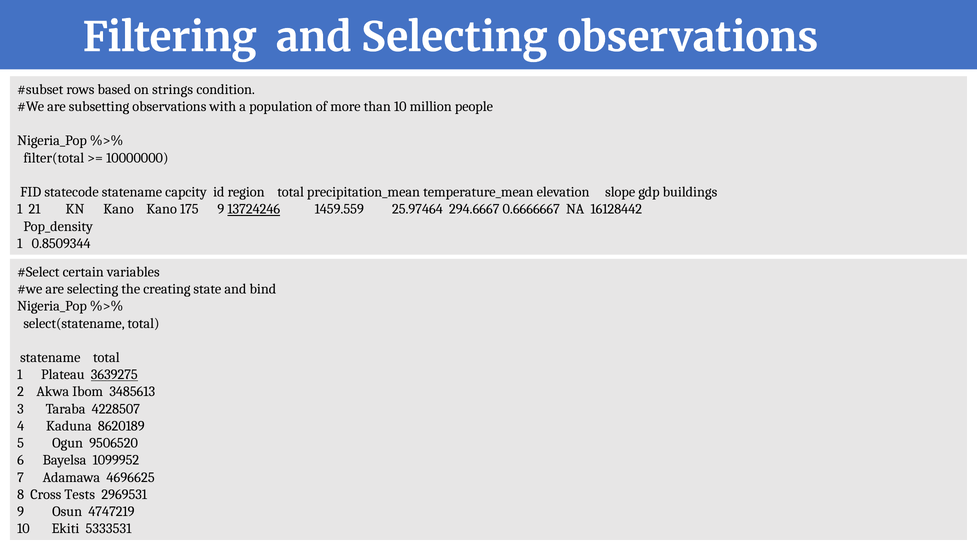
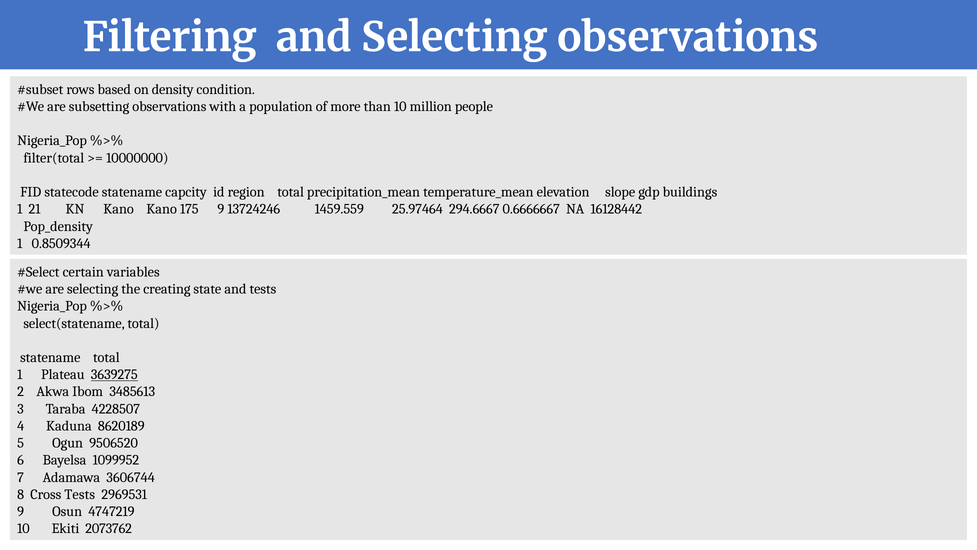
strings: strings -> density
13724246 underline: present -> none
and bind: bind -> tests
4696625: 4696625 -> 3606744
5333531: 5333531 -> 2073762
